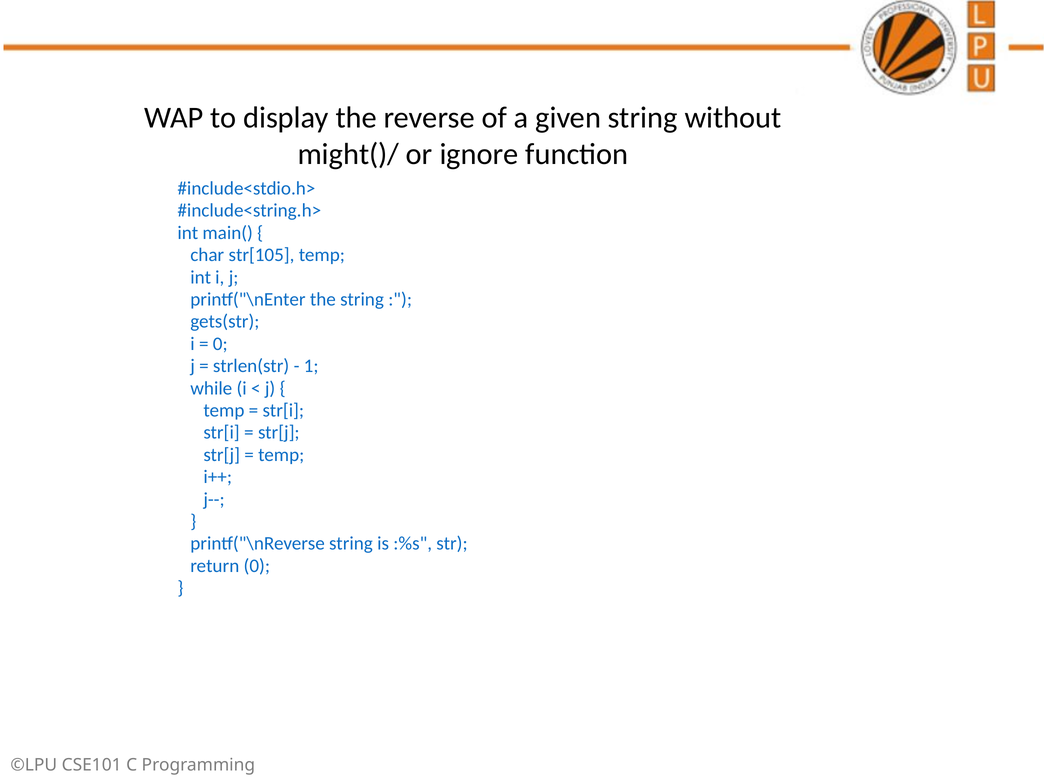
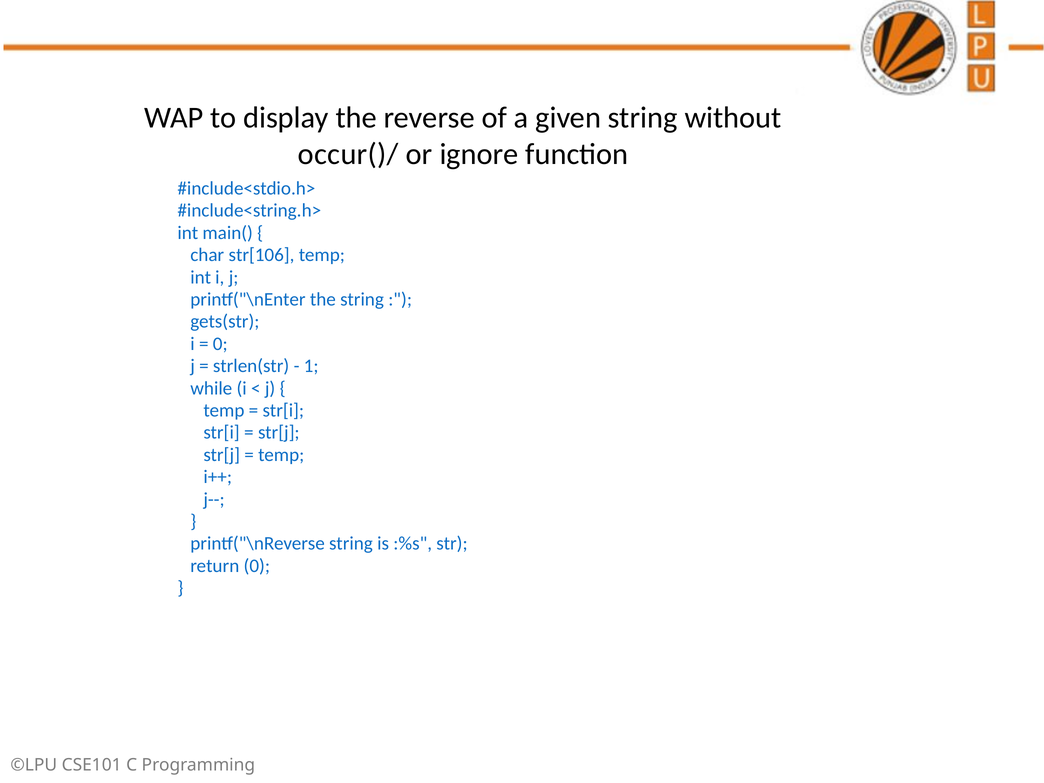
might()/: might()/ -> occur()/
str[105: str[105 -> str[106
